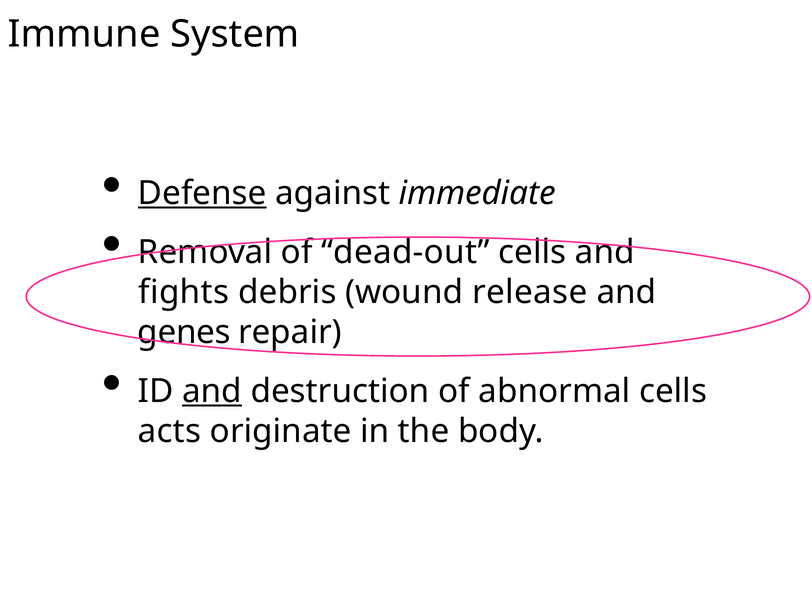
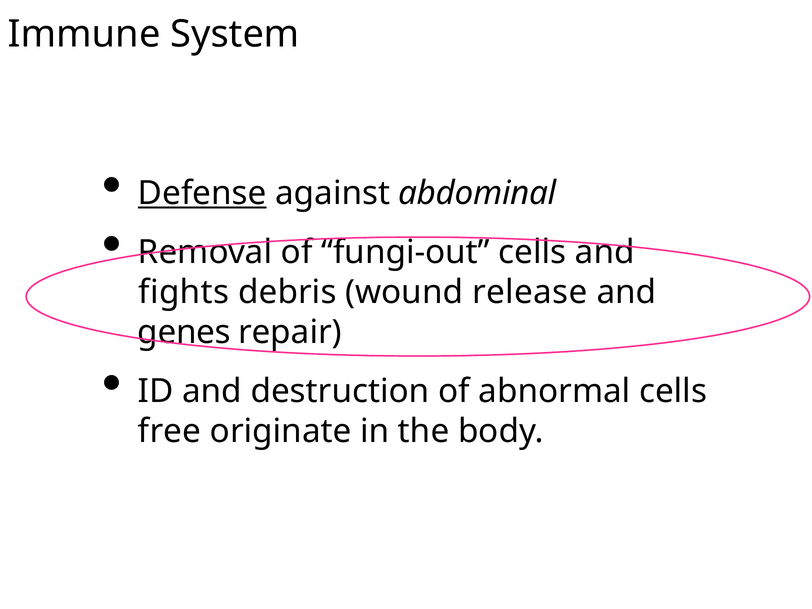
immediate: immediate -> abdominal
dead-out: dead-out -> fungi-out
and at (212, 391) underline: present -> none
acts: acts -> free
